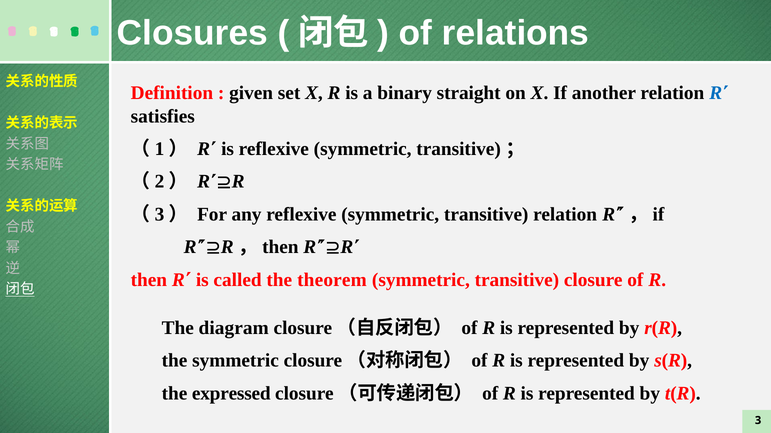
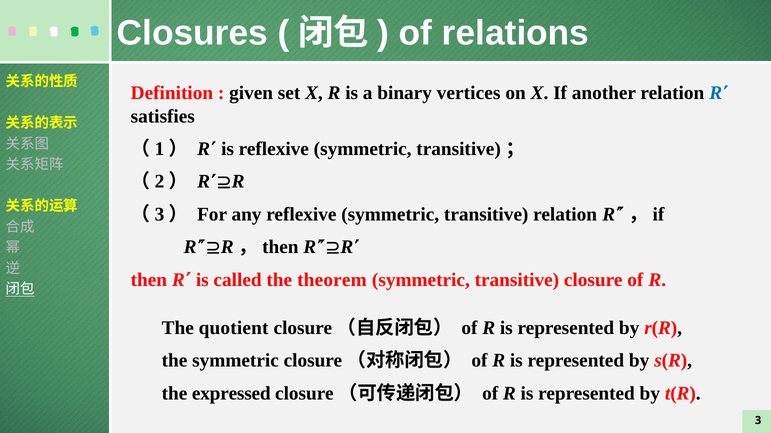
straight: straight -> vertices
diagram: diagram -> quotient
